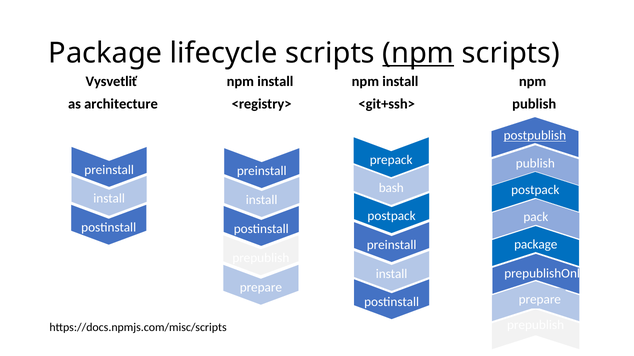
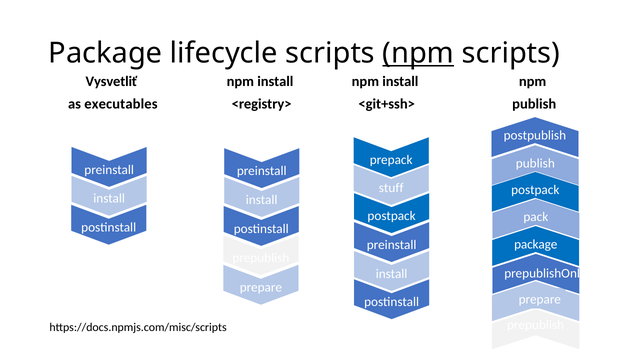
architecture: architecture -> executables
postpublish underline: present -> none
bash: bash -> stuff
